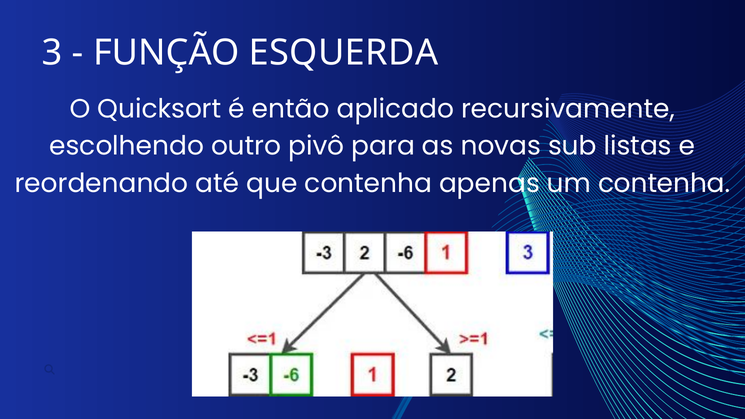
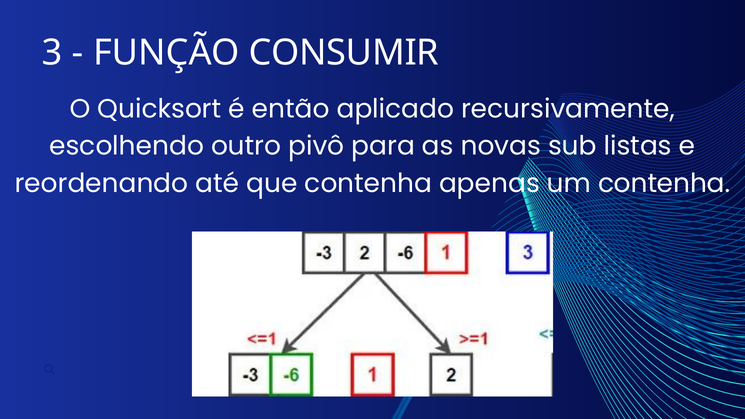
ESQUERDA: ESQUERDA -> CONSUMIR
